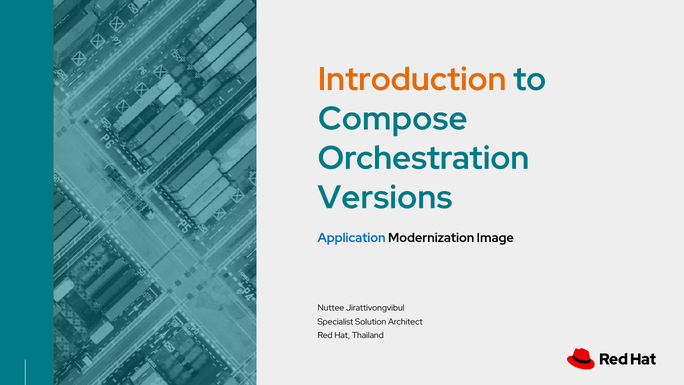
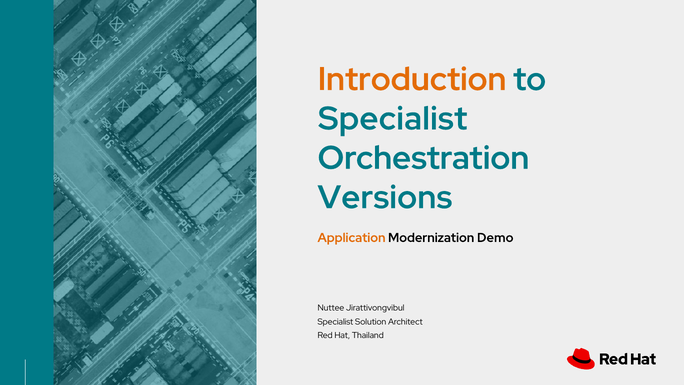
Compose at (393, 119): Compose -> Specialist
Application colour: blue -> orange
Image: Image -> Demo
